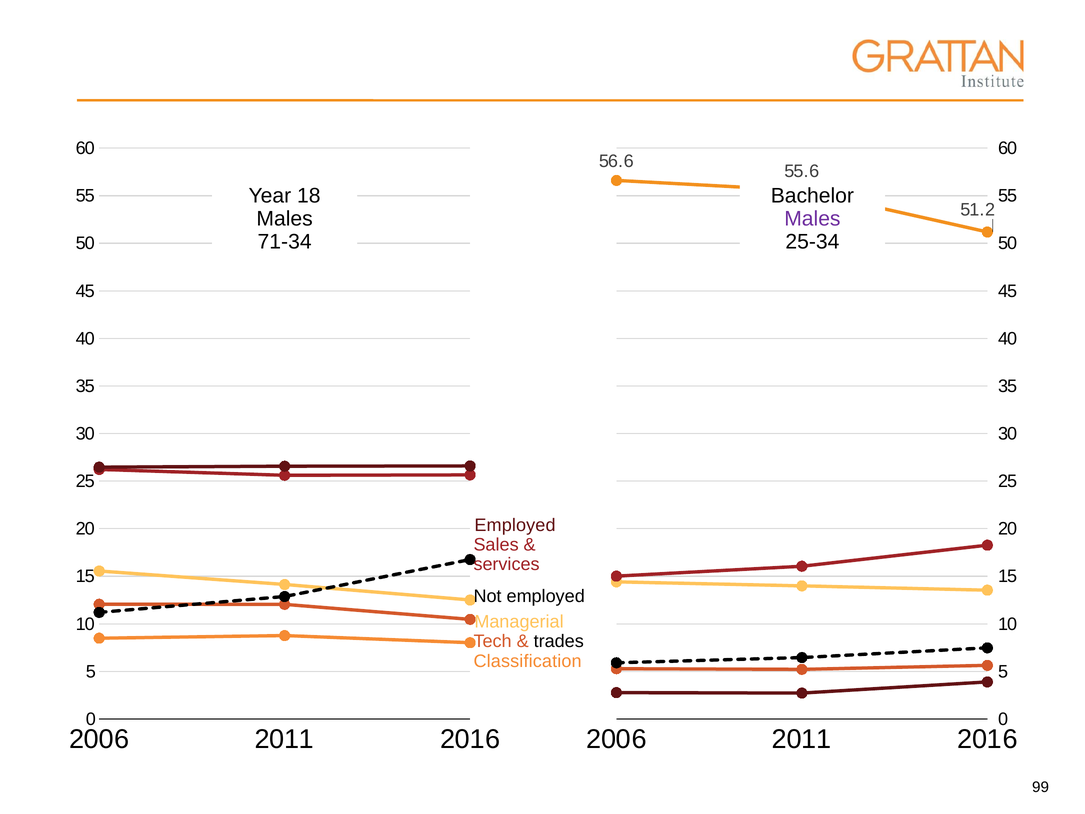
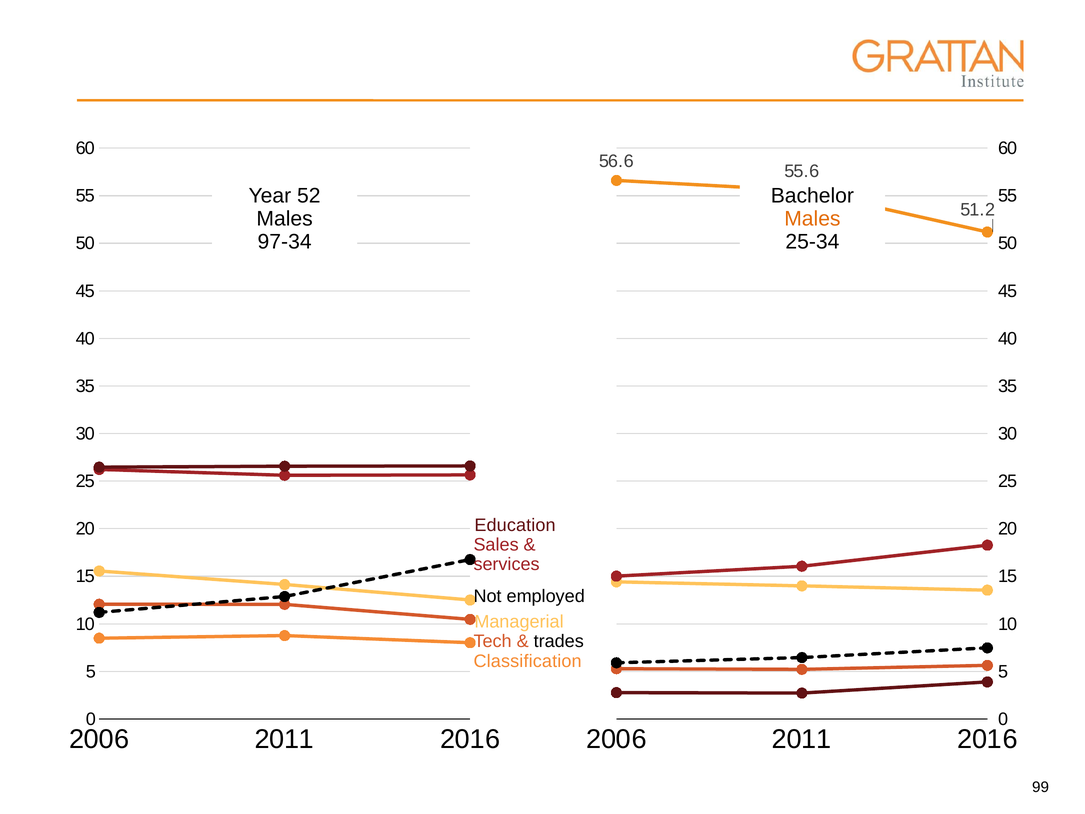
18: 18 -> 52
Males at (812, 219) colour: purple -> orange
71-34: 71-34 -> 97-34
Employed at (515, 525): Employed -> Education
